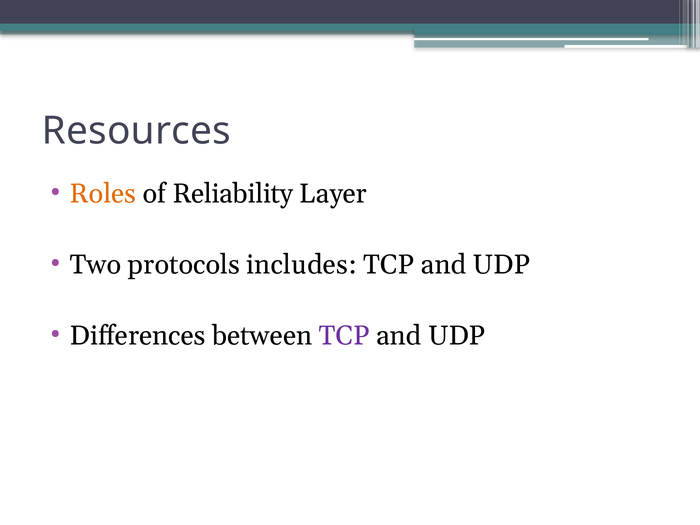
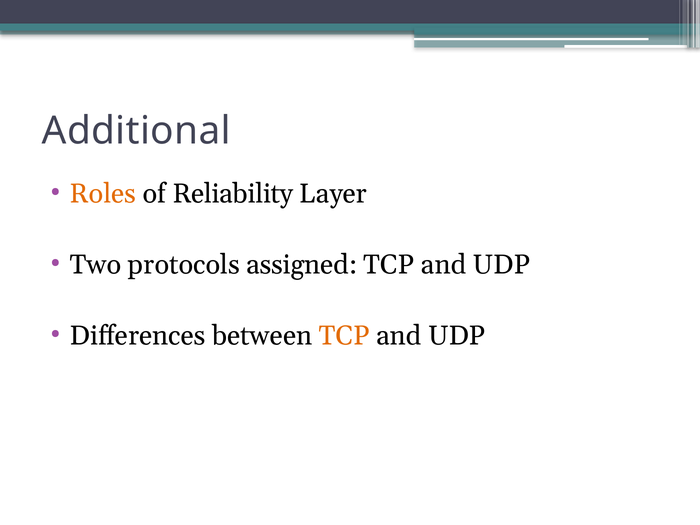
Resources: Resources -> Additional
includes: includes -> assigned
TCP at (344, 336) colour: purple -> orange
